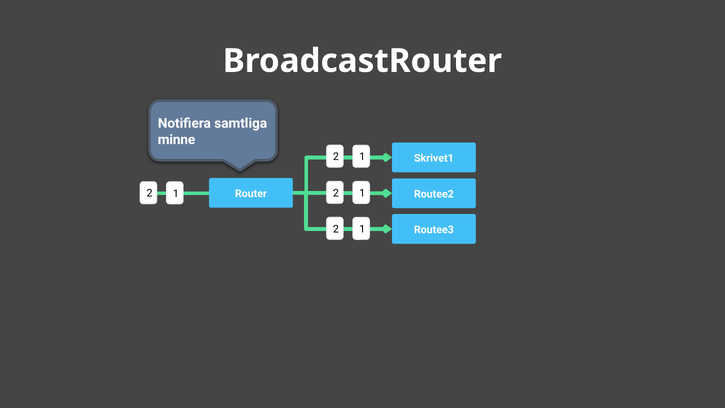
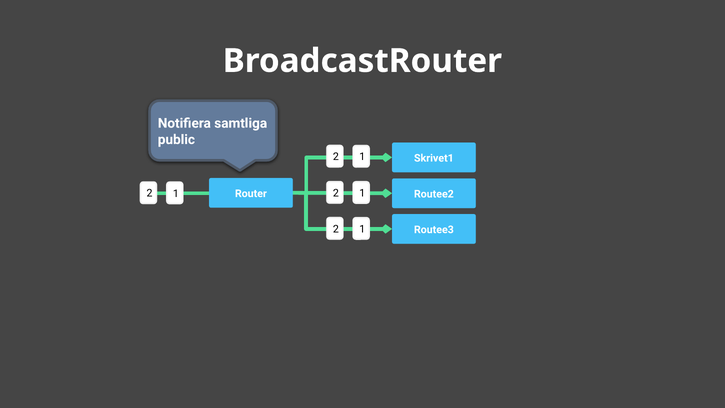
minne: minne -> public
